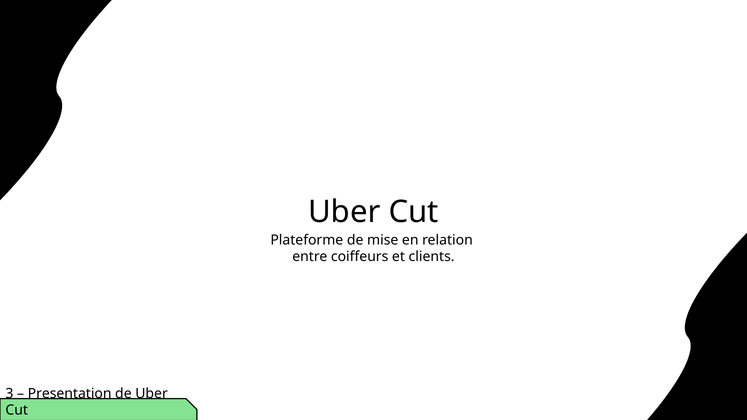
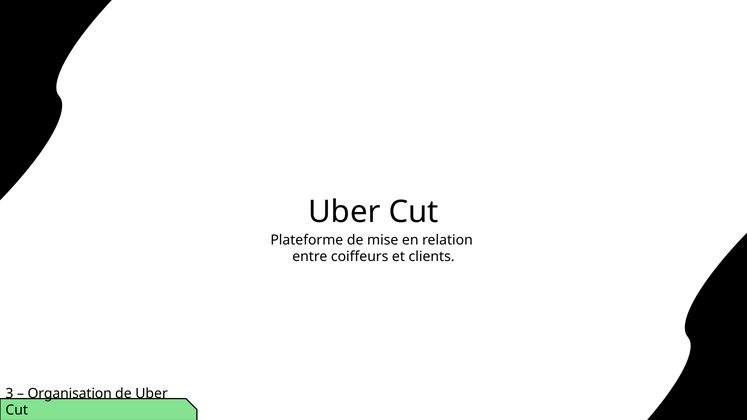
Presentation: Presentation -> Organisation
